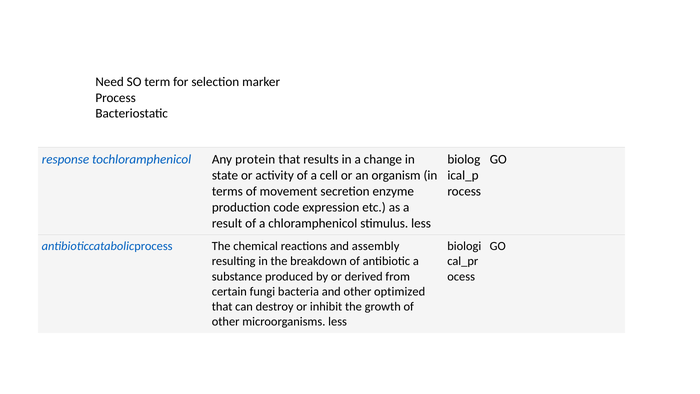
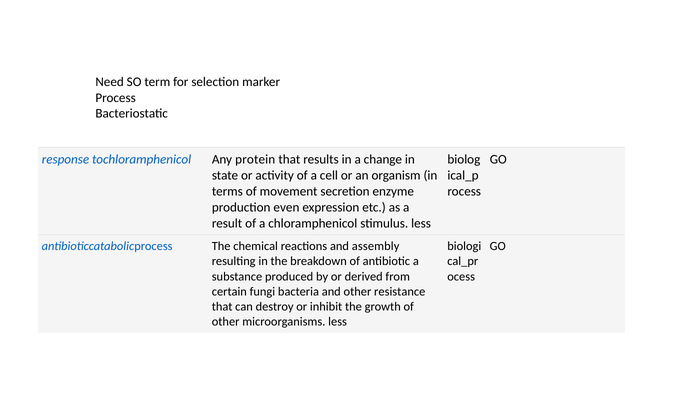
code: code -> even
optimized: optimized -> resistance
